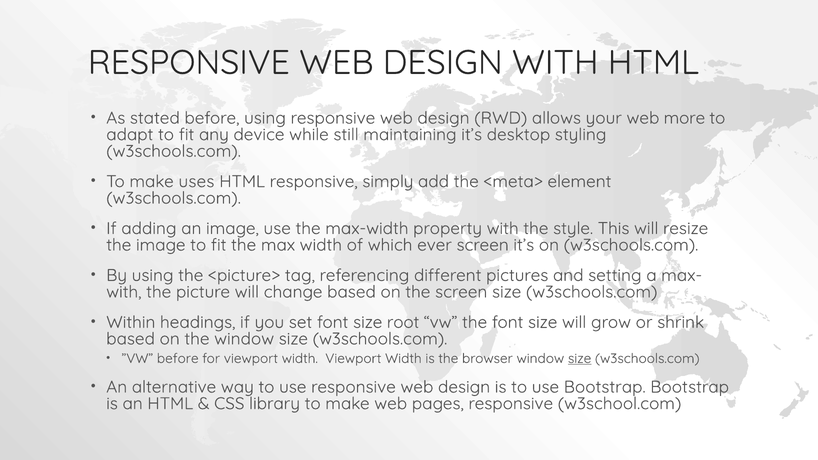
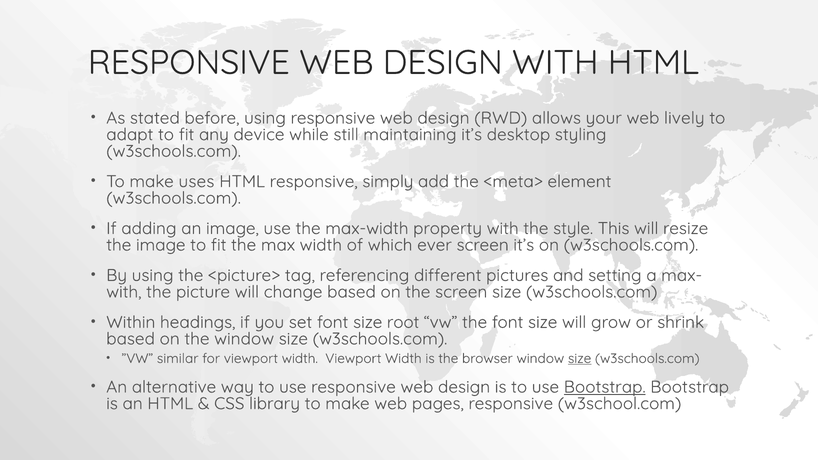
more: more -> lively
”VW before: before -> similar
Bootstrap at (605, 387) underline: none -> present
